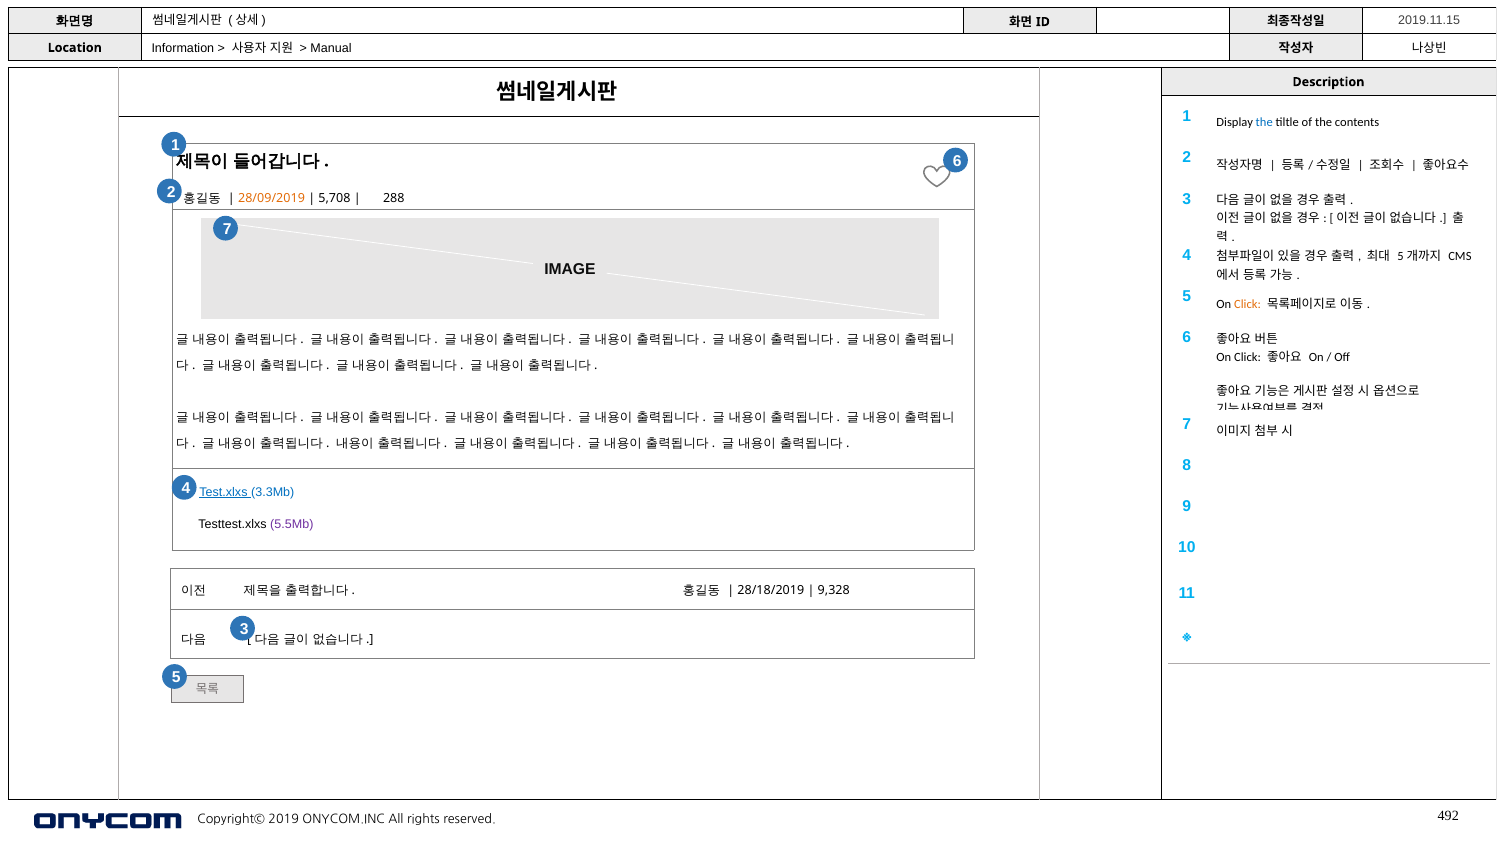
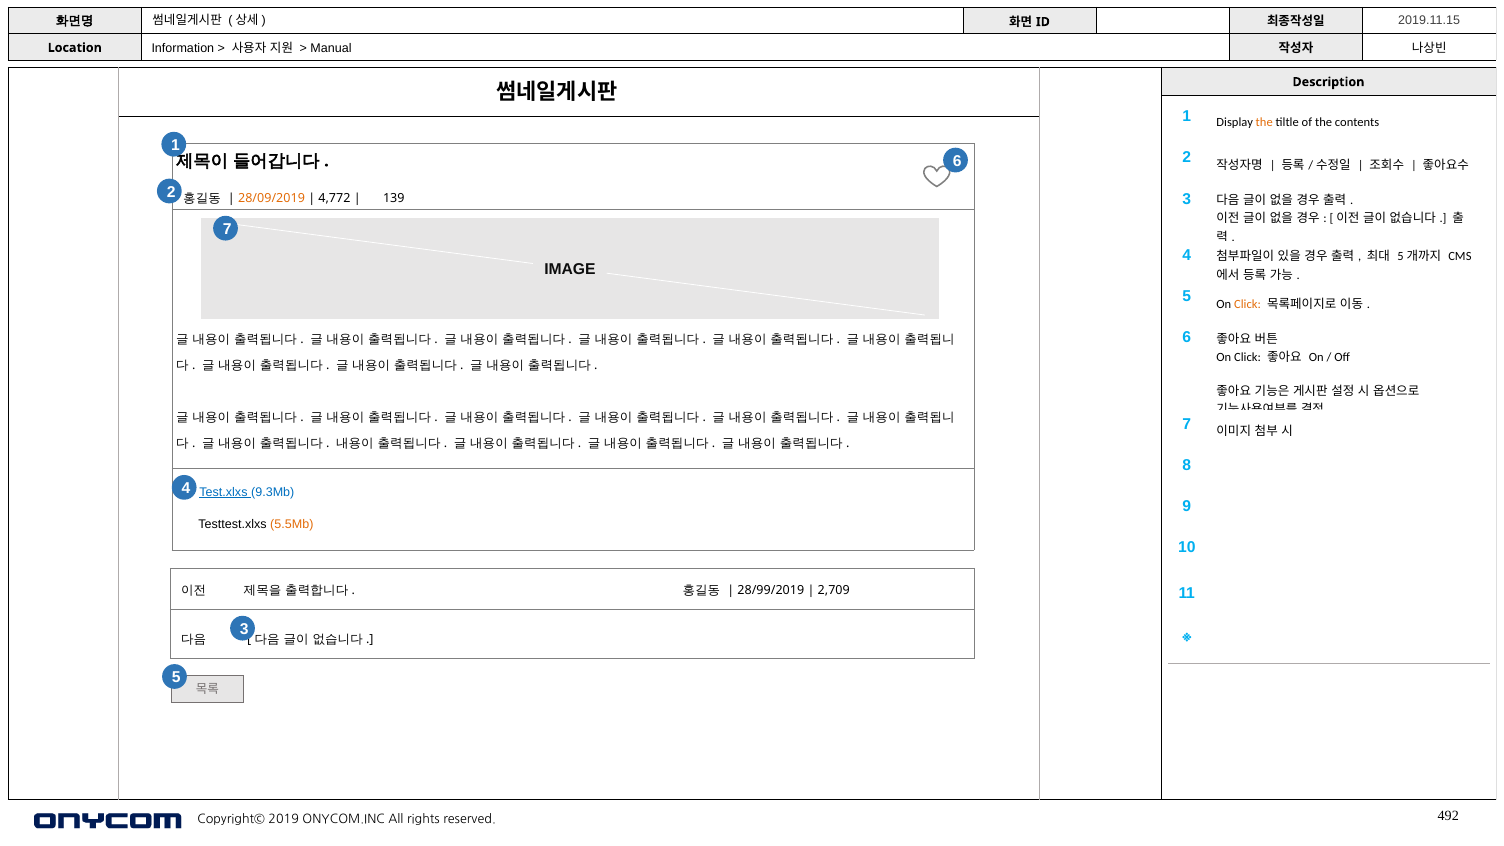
the at (1264, 123) colour: blue -> orange
5,708: 5,708 -> 4,772
288: 288 -> 139
3.3Mb: 3.3Mb -> 9.3Mb
5.5Mb colour: purple -> orange
28/18/2019: 28/18/2019 -> 28/99/2019
9,328: 9,328 -> 2,709
